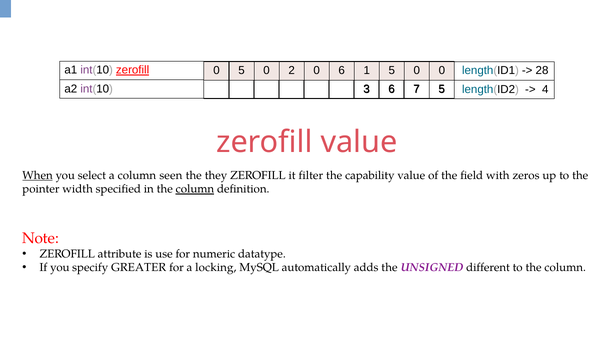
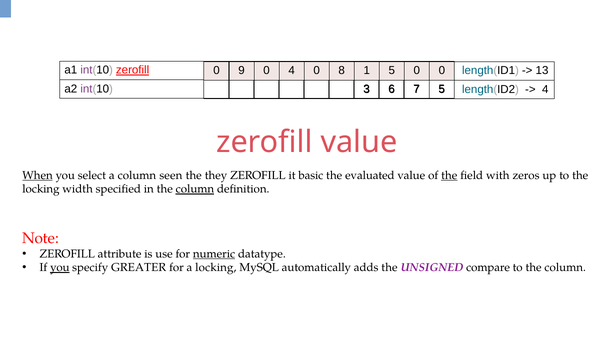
0 5: 5 -> 9
0 2: 2 -> 4
0 6: 6 -> 8
28: 28 -> 13
filter: filter -> basic
capability: capability -> evaluated
the at (449, 175) underline: none -> present
pointer at (41, 189): pointer -> locking
numeric underline: none -> present
you at (60, 268) underline: none -> present
different: different -> compare
